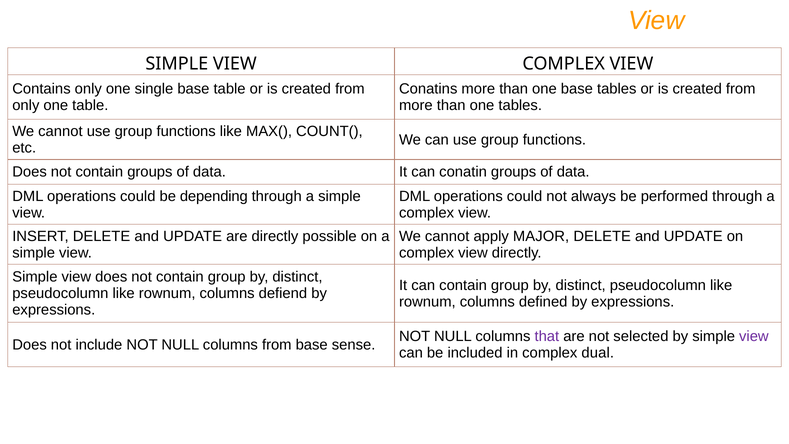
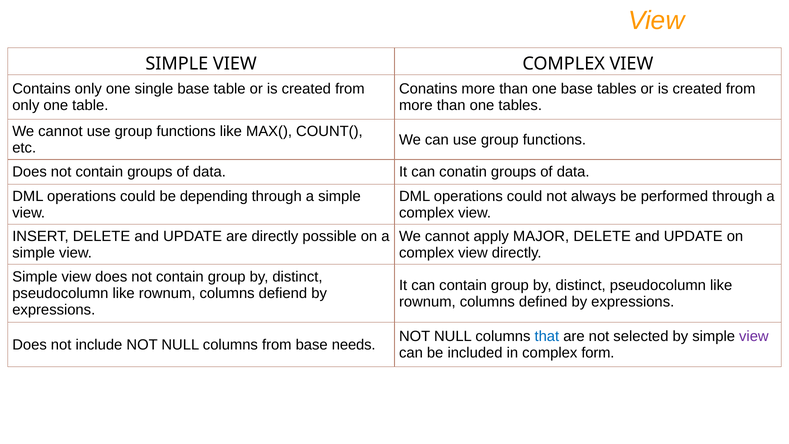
that colour: purple -> blue
sense: sense -> needs
dual: dual -> form
